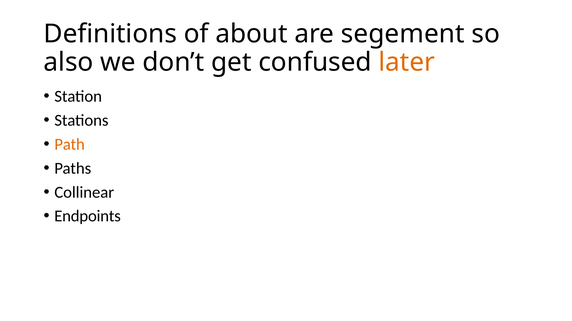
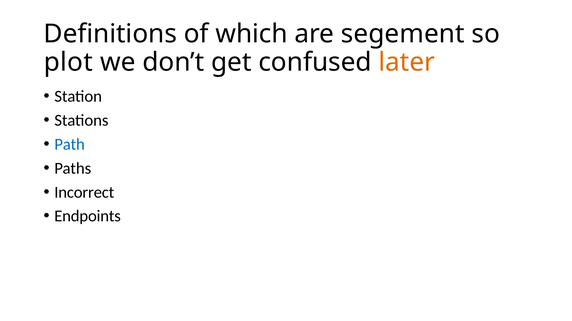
about: about -> which
also: also -> plot
Path colour: orange -> blue
Collinear: Collinear -> Incorrect
